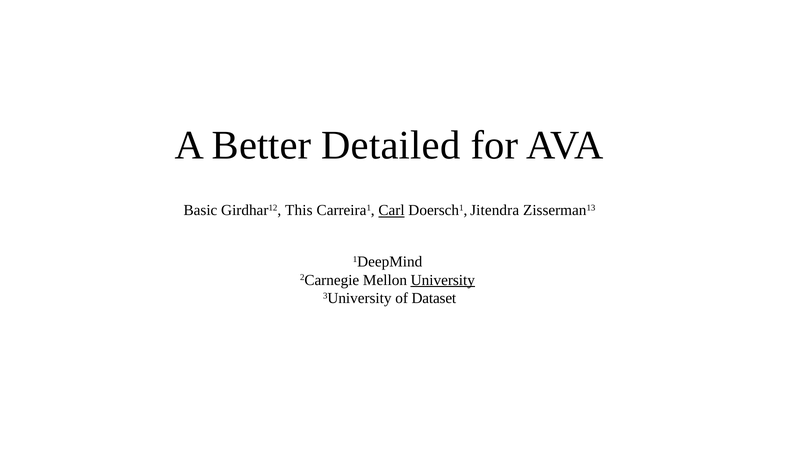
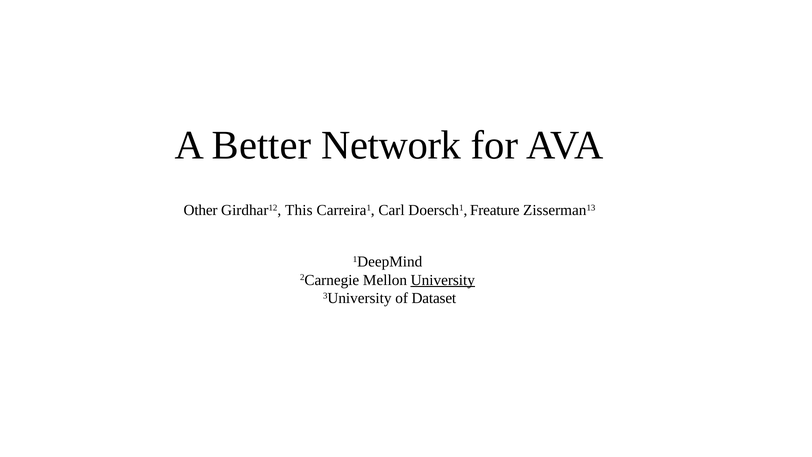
Detailed: Detailed -> Network
Basic: Basic -> Other
Carl underline: present -> none
Jitendra: Jitendra -> Freature
